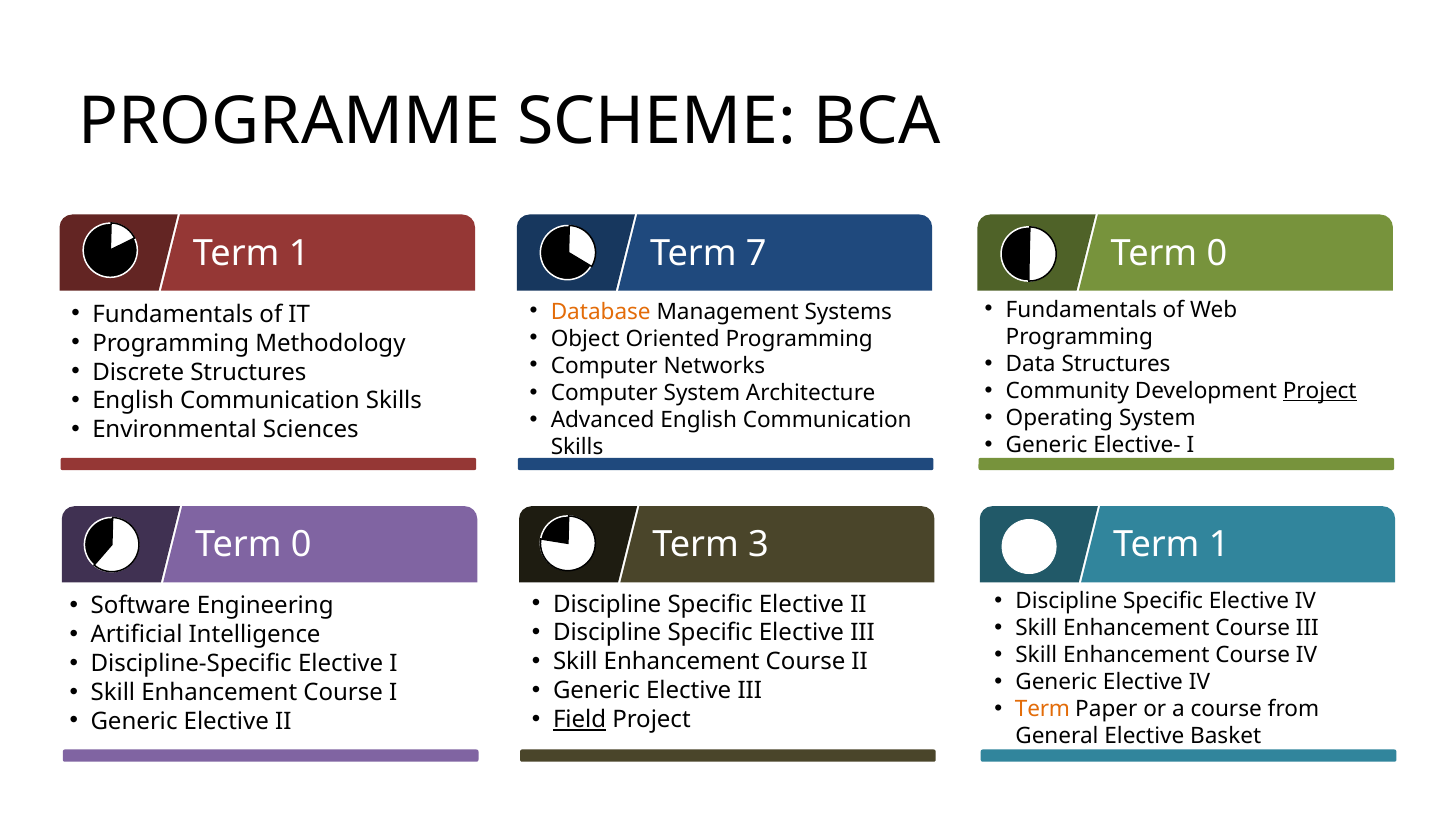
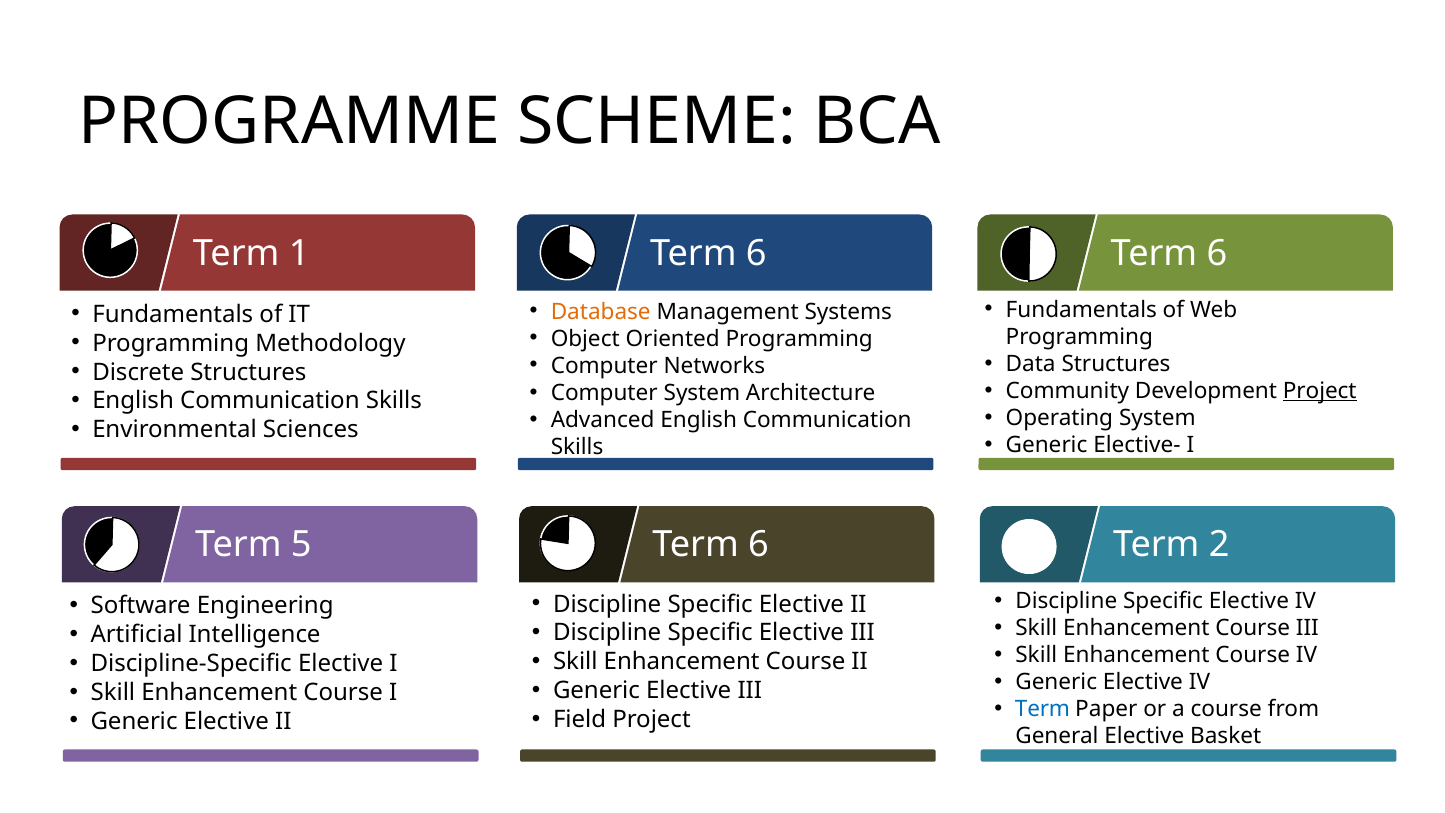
7 at (756, 253): 7 -> 6
0 at (1217, 253): 0 -> 6
0 at (301, 545): 0 -> 5
3 at (759, 545): 3 -> 6
1 at (1219, 545): 1 -> 2
Term at (1042, 709) colour: orange -> blue
Field underline: present -> none
